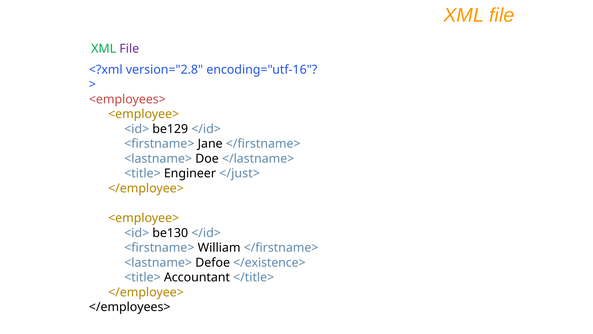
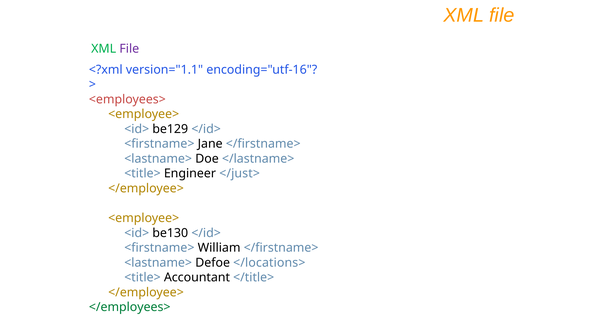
version="2.8: version="2.8 -> version="1.1
</existence>: </existence> -> </locations>
</employees> colour: black -> green
